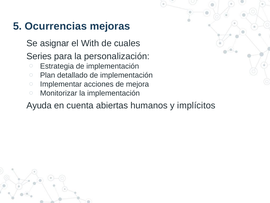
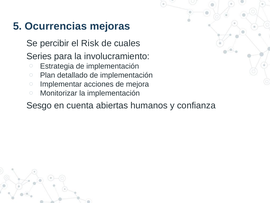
asignar: asignar -> percibir
With: With -> Risk
personalización: personalización -> involucramiento
Ayuda: Ayuda -> Sesgo
implícitos: implícitos -> confianza
